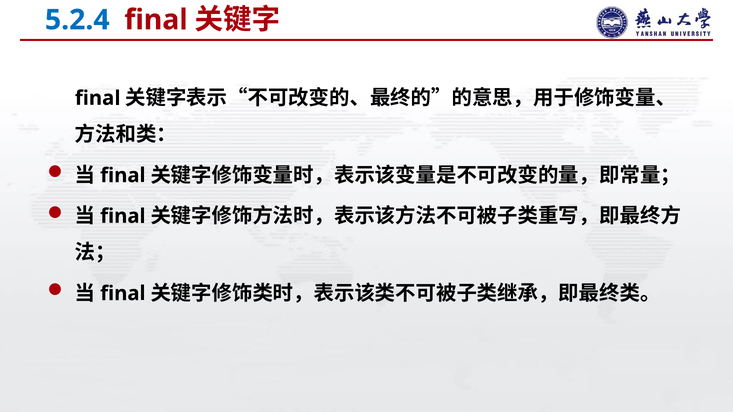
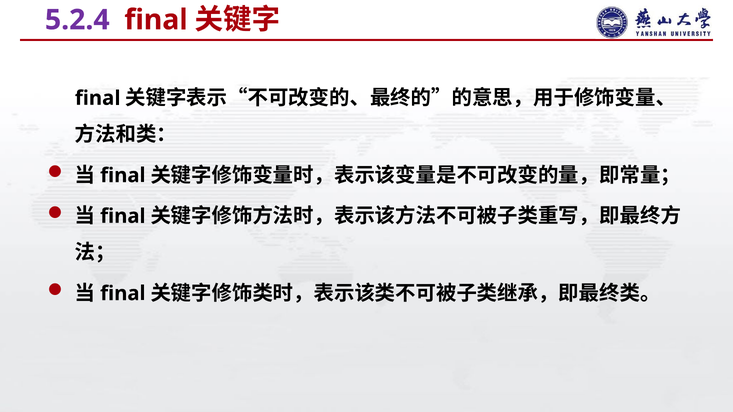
5.2.4 colour: blue -> purple
